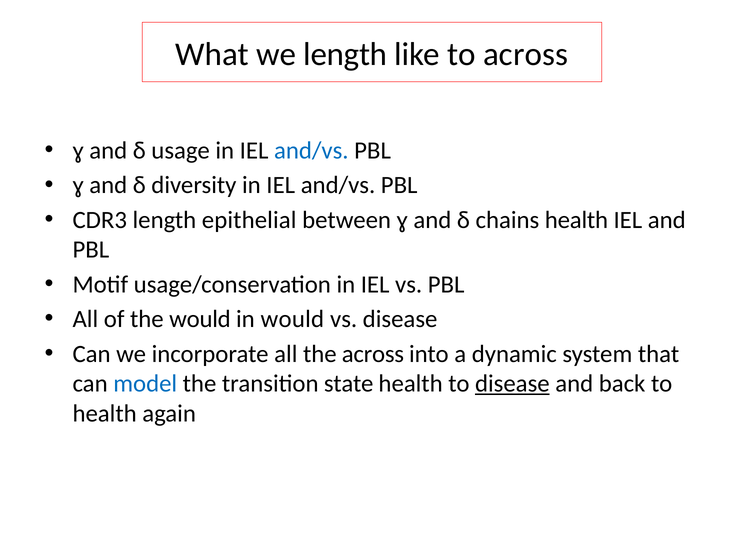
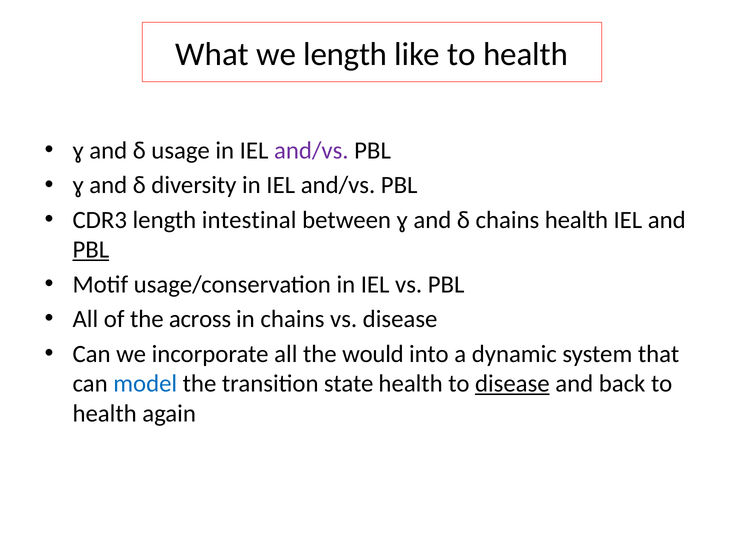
like to across: across -> health
and/vs at (311, 151) colour: blue -> purple
epithelial: epithelial -> intestinal
PBL at (91, 250) underline: none -> present
the would: would -> across
in would: would -> chains
the across: across -> would
